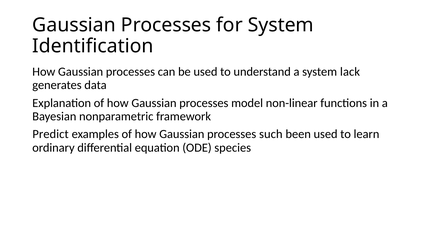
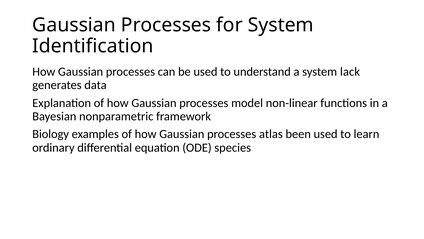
Predict: Predict -> Biology
such: such -> atlas
